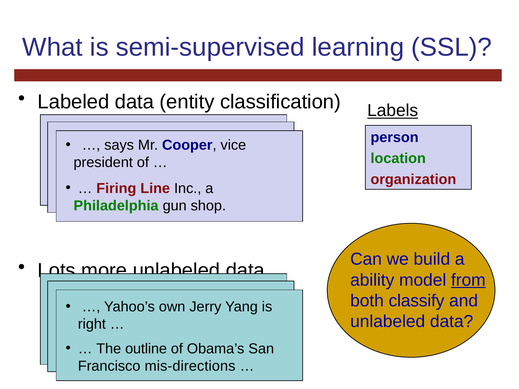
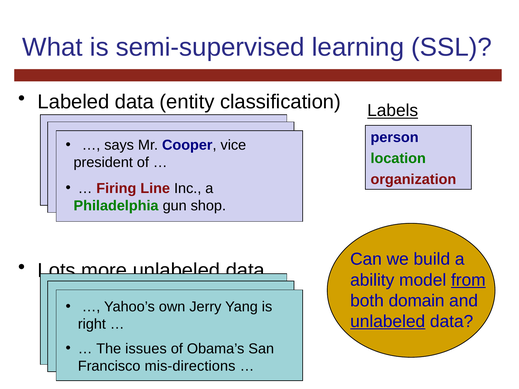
classify: classify -> domain
unlabeled at (388, 322) underline: none -> present
outline: outline -> issues
